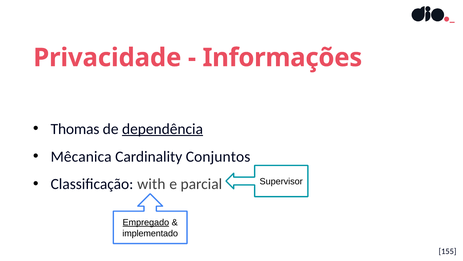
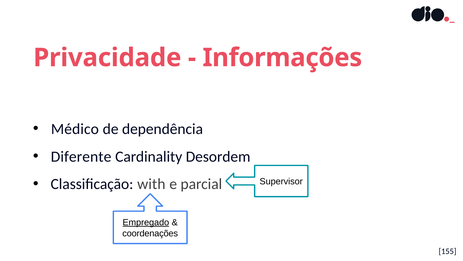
Thomas: Thomas -> Médico
dependência underline: present -> none
Mêcanica: Mêcanica -> Diferente
Conjuntos: Conjuntos -> Desordem
implementado: implementado -> coordenações
